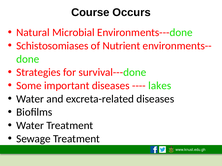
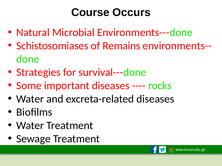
Nutrient: Nutrient -> Remains
lakes: lakes -> rocks
